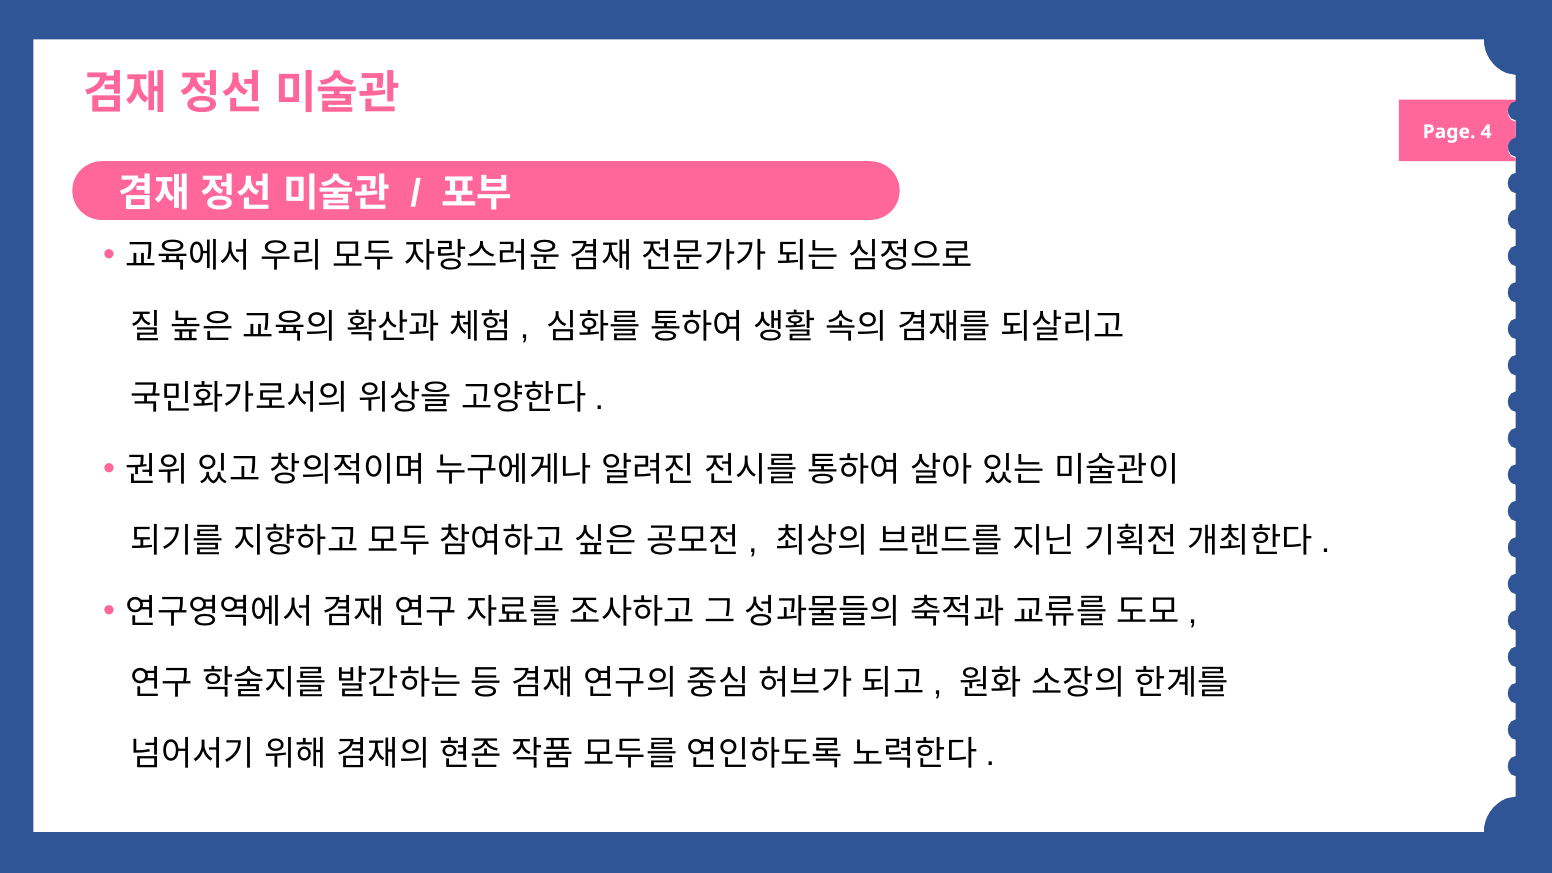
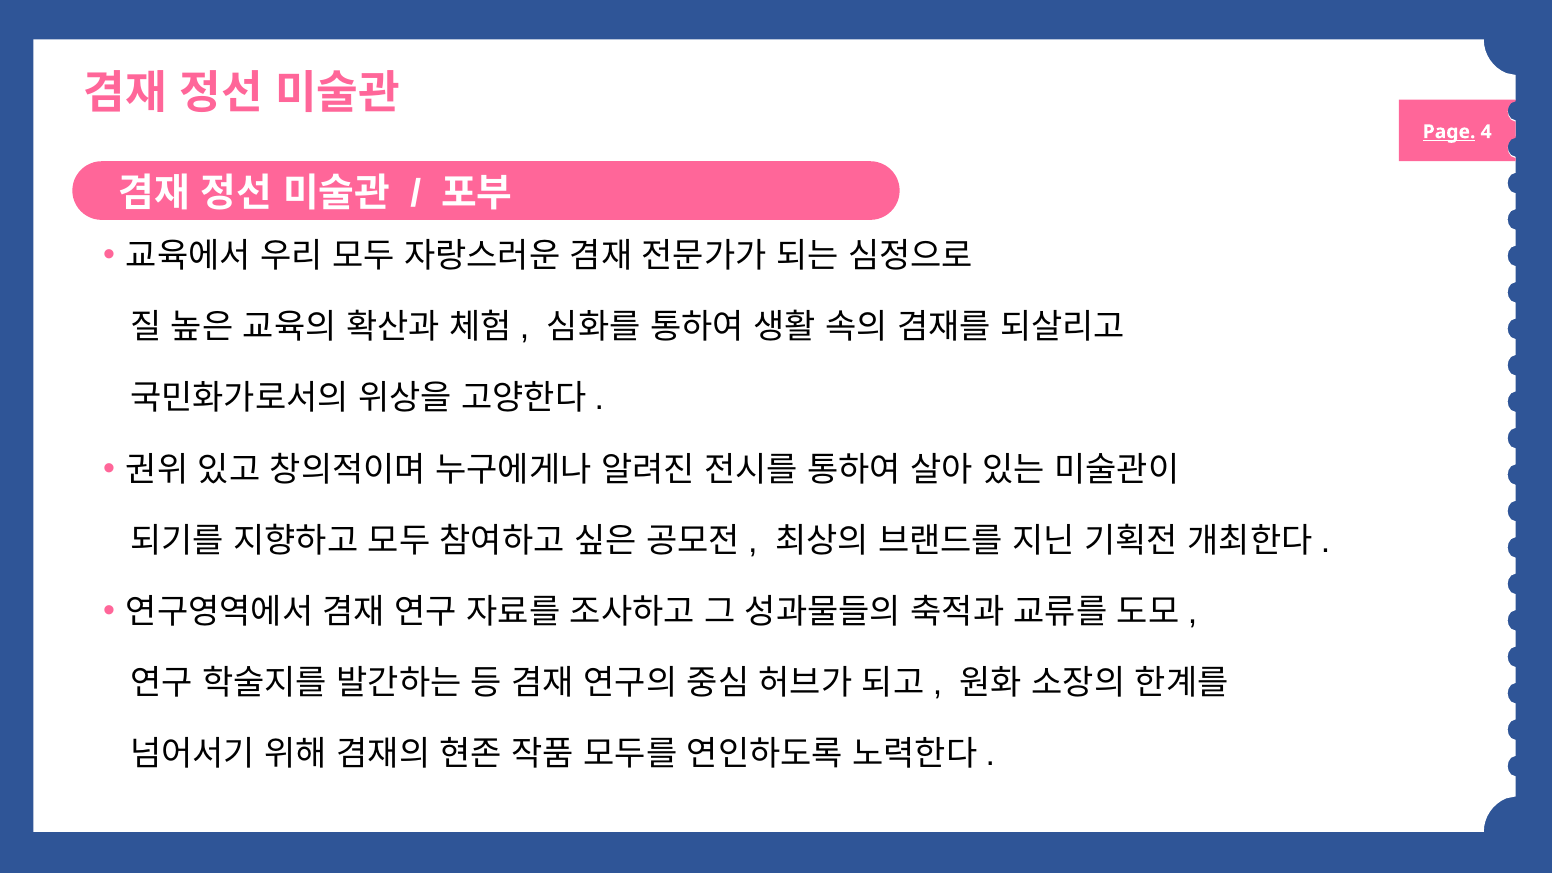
Page underline: none -> present
